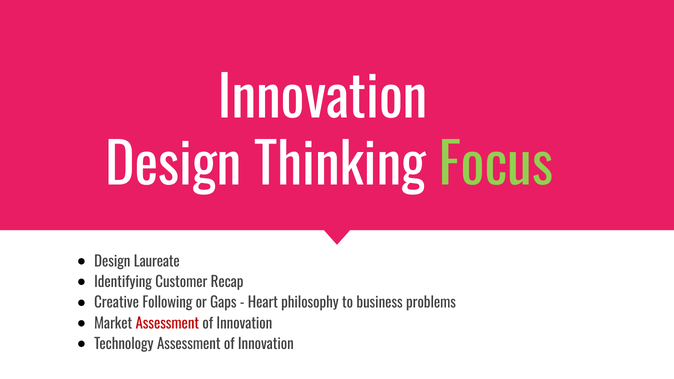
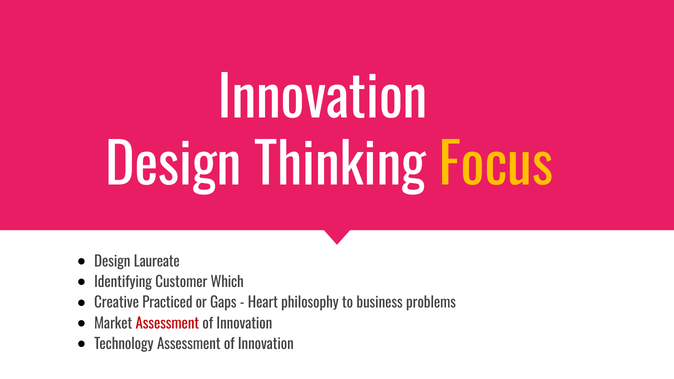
Focus colour: light green -> yellow
Recap: Recap -> Which
Following: Following -> Practiced
